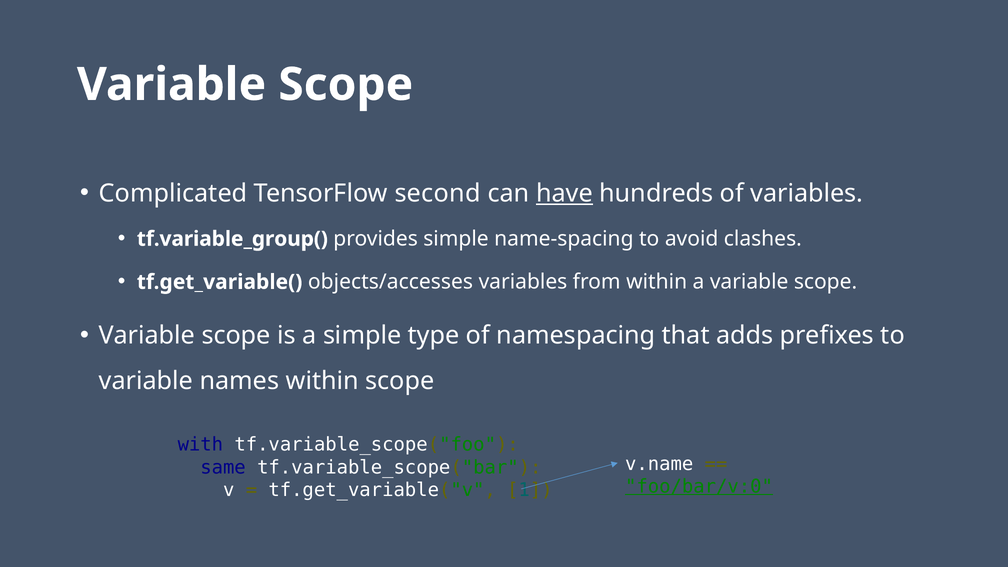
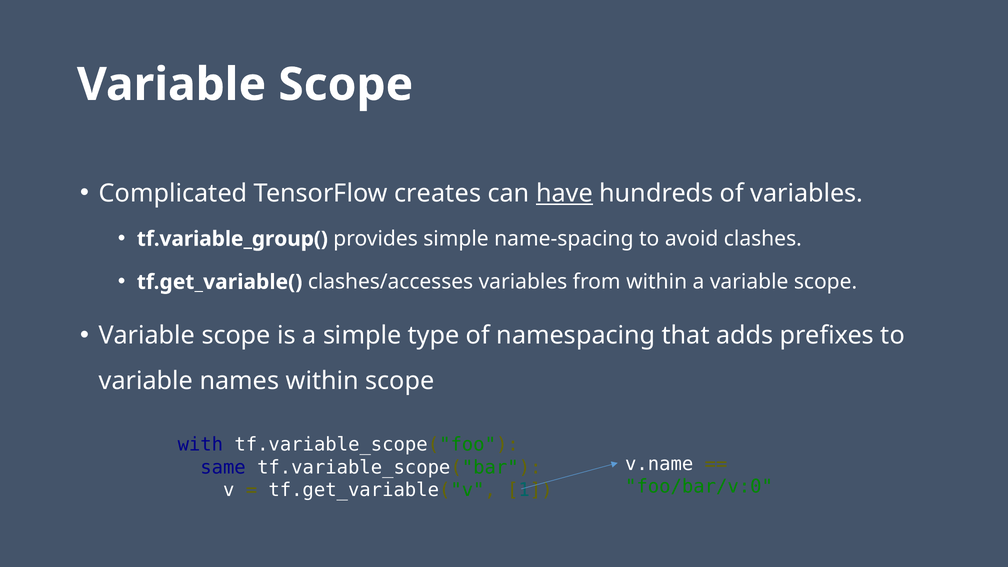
second: second -> creates
objects/accesses: objects/accesses -> clashes/accesses
foo/bar/v:0 underline: present -> none
